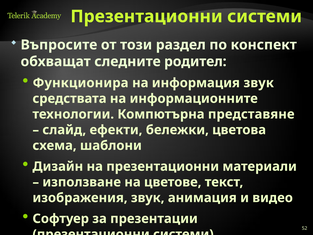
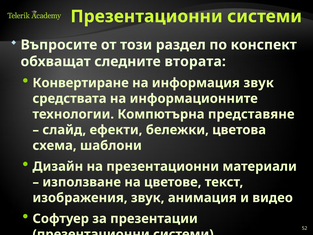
родител: родител -> втората
Функционира: Функционира -> Конвертиране
